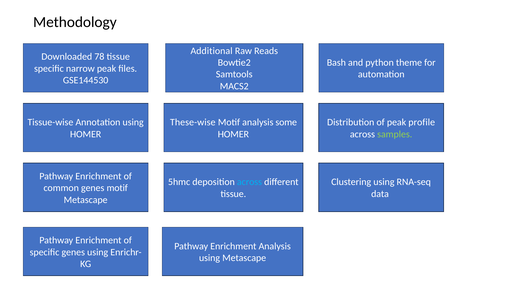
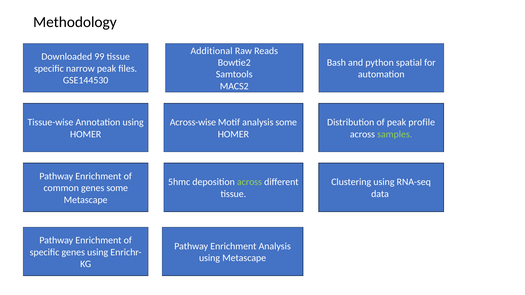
78: 78 -> 99
theme: theme -> spatial
These-wise: These-wise -> Across-wise
across at (249, 182) colour: light blue -> light green
genes motif: motif -> some
